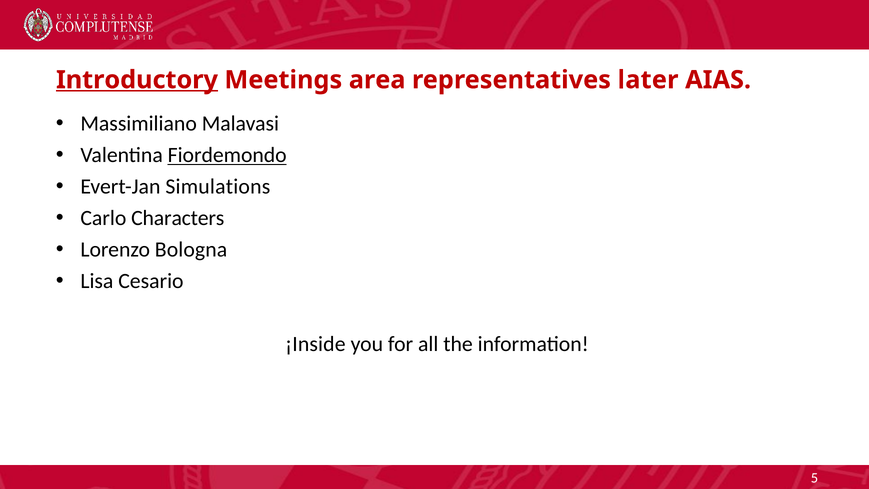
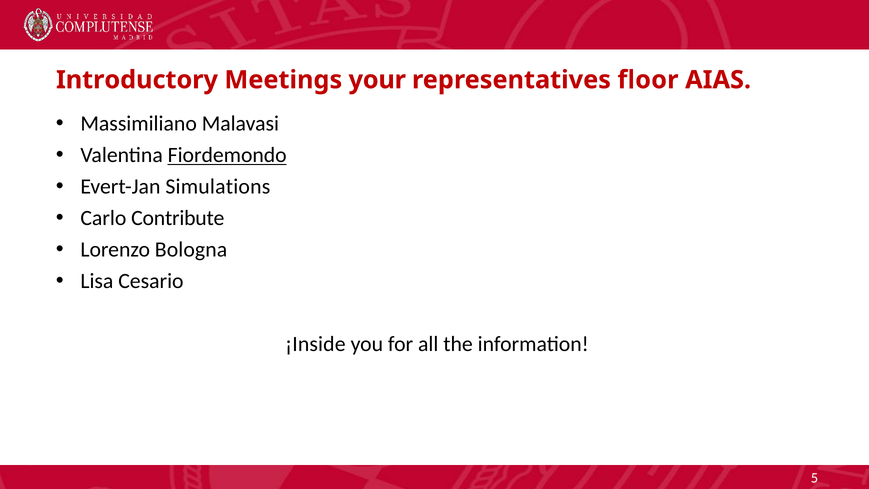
Introductory underline: present -> none
area: area -> your
later: later -> floor
Characters: Characters -> Contribute
